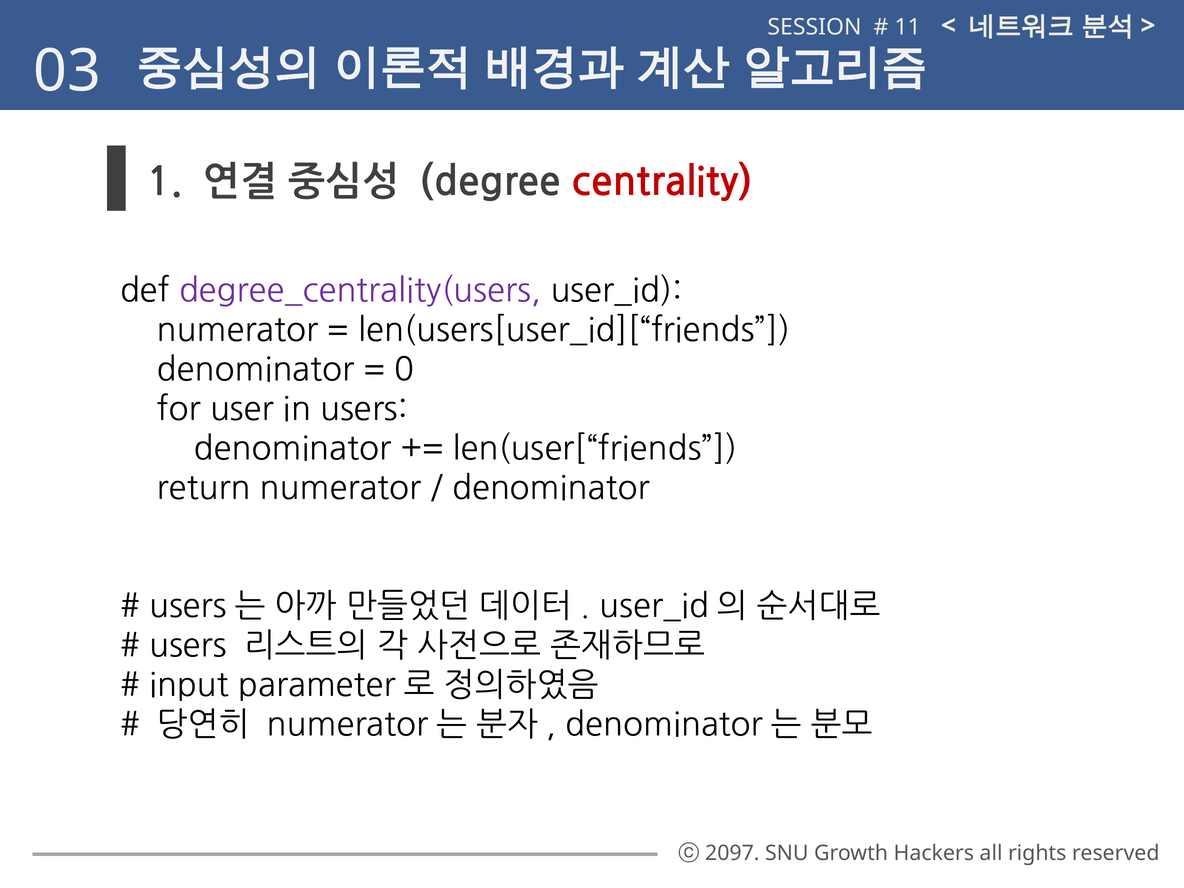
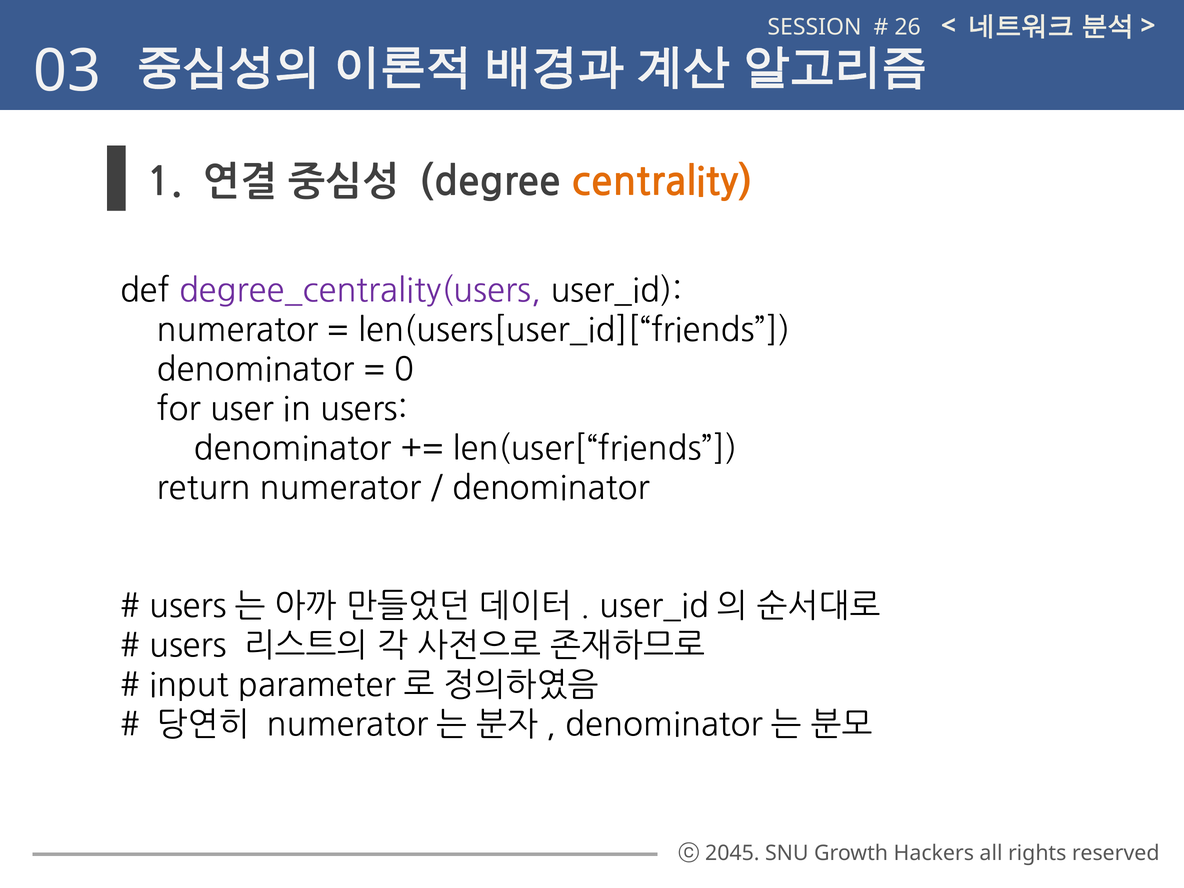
11: 11 -> 26
centrality colour: red -> orange
2097: 2097 -> 2045
